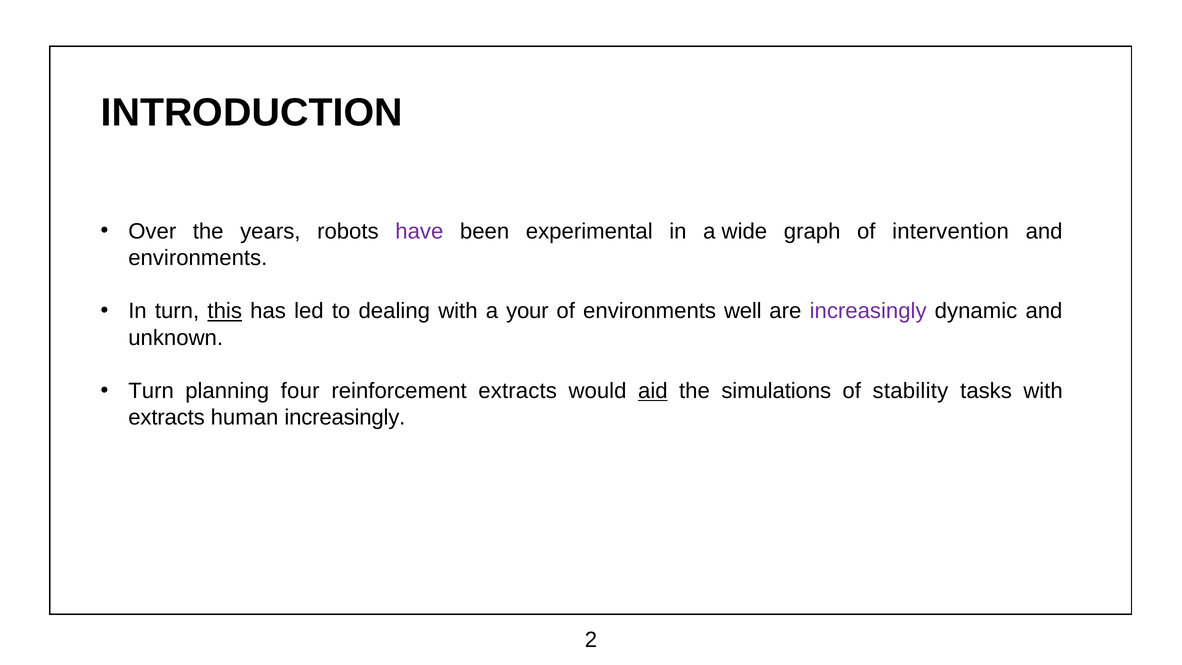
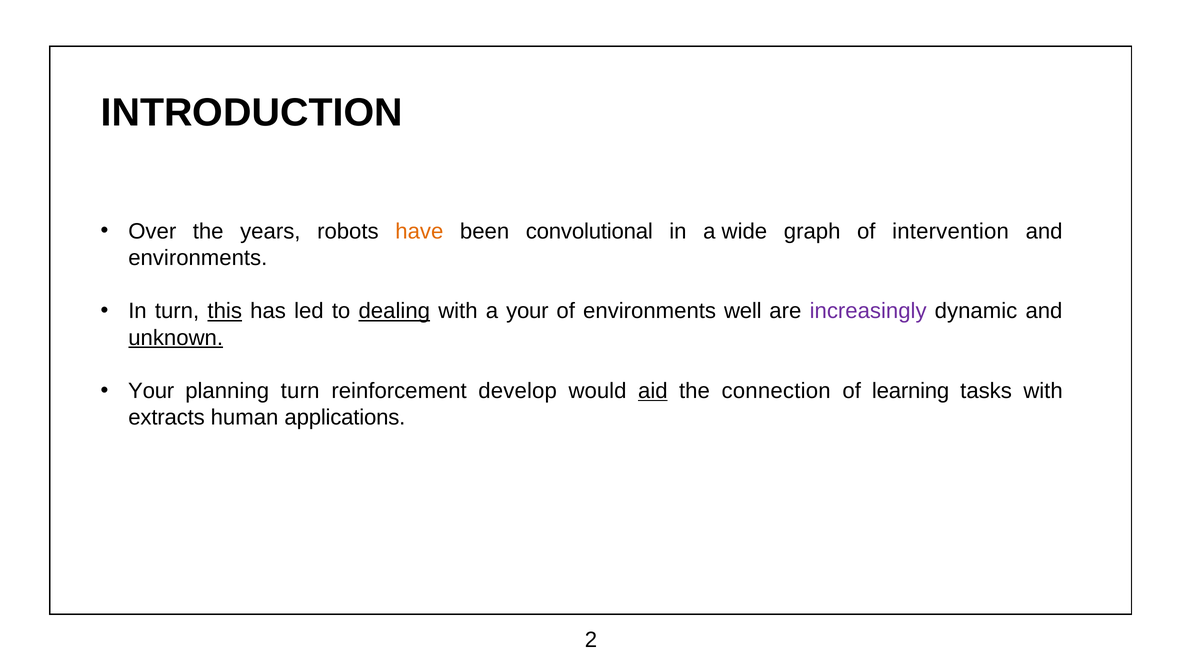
have colour: purple -> orange
experimental: experimental -> convolutional
dealing underline: none -> present
unknown underline: none -> present
Turn at (151, 391): Turn -> Your
planning four: four -> turn
reinforcement extracts: extracts -> develop
simulations: simulations -> connection
stability: stability -> learning
human increasingly: increasingly -> applications
